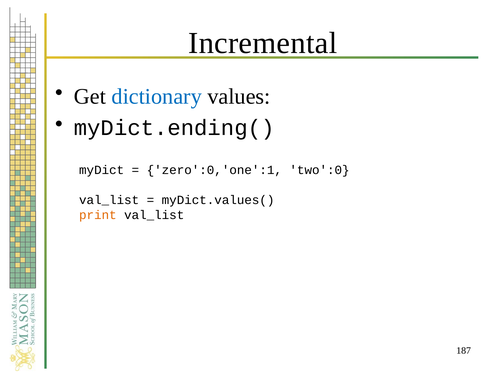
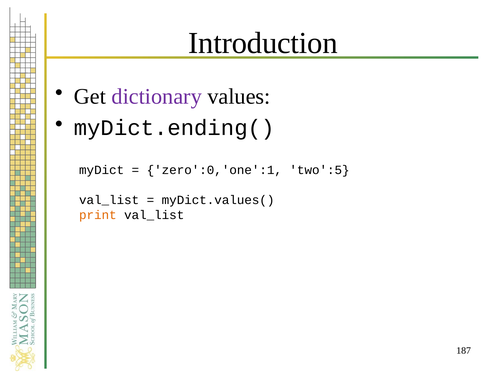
Incremental: Incremental -> Introduction
dictionary colour: blue -> purple
two':0: two':0 -> two':5
